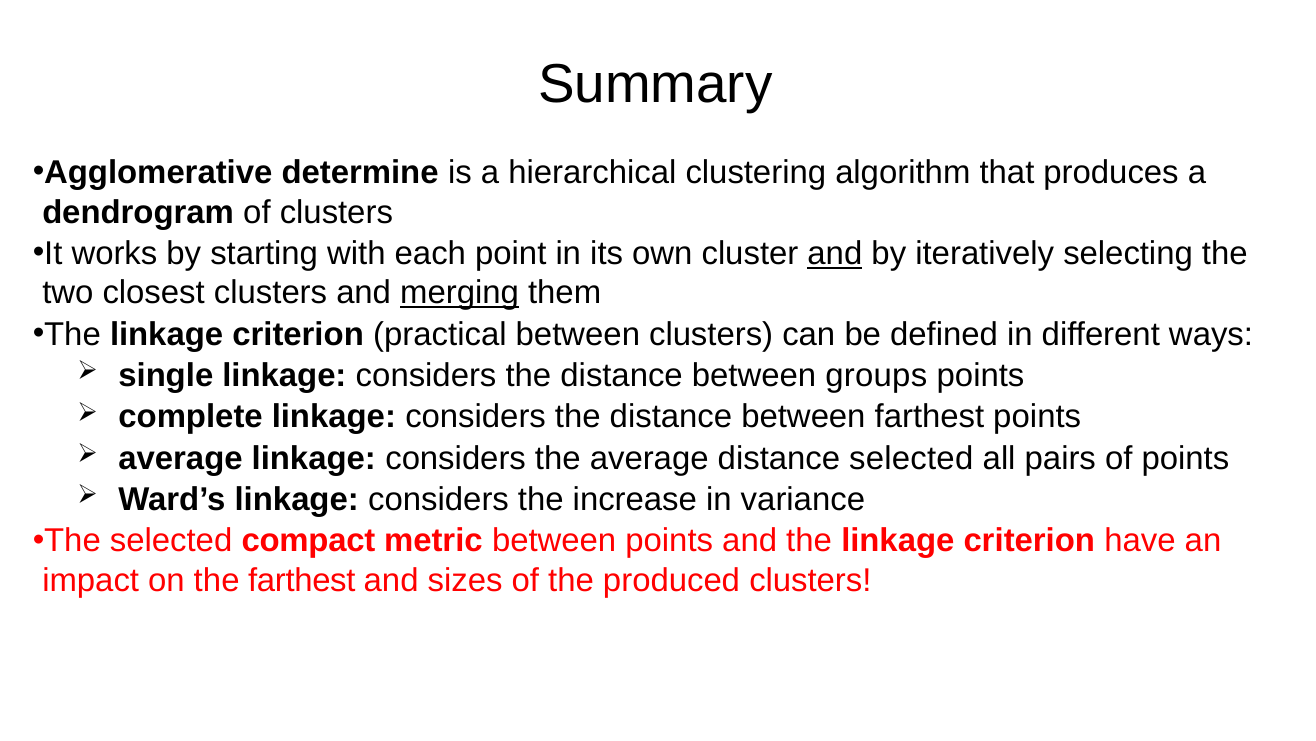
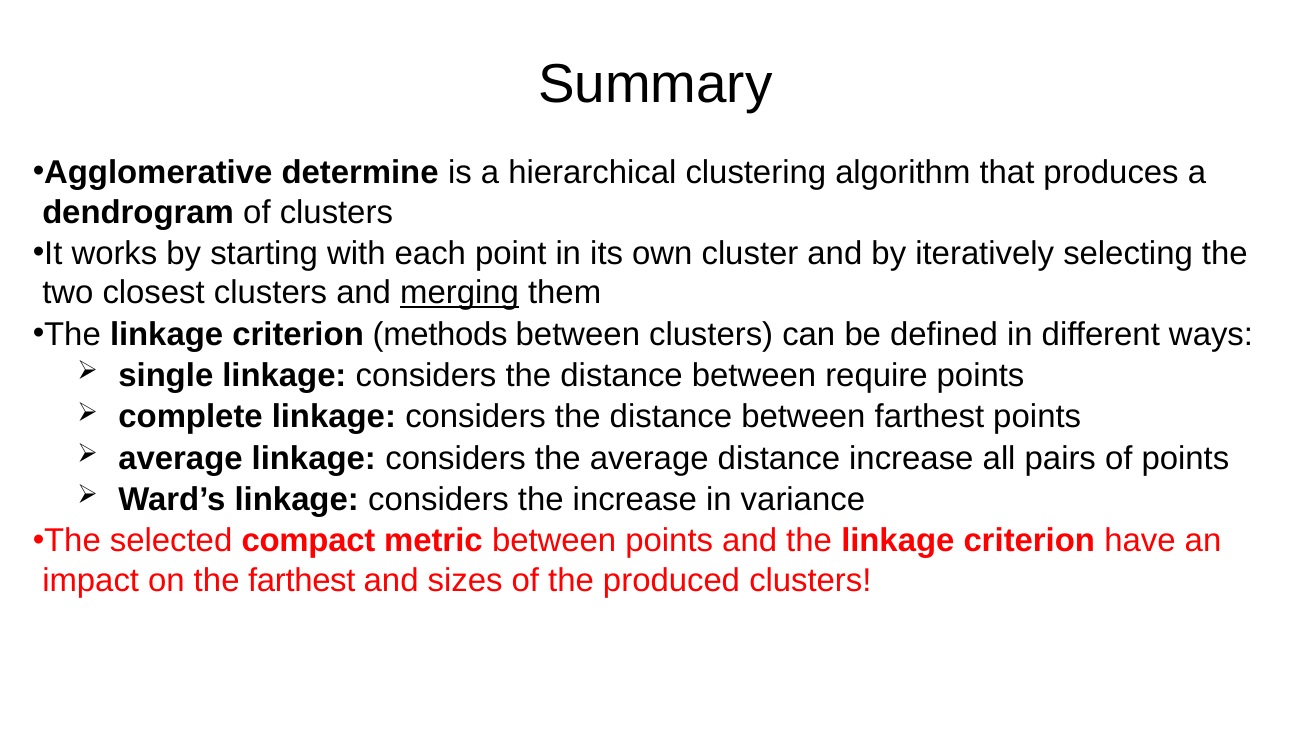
and at (835, 253) underline: present -> none
practical: practical -> methods
groups: groups -> require
distance selected: selected -> increase
